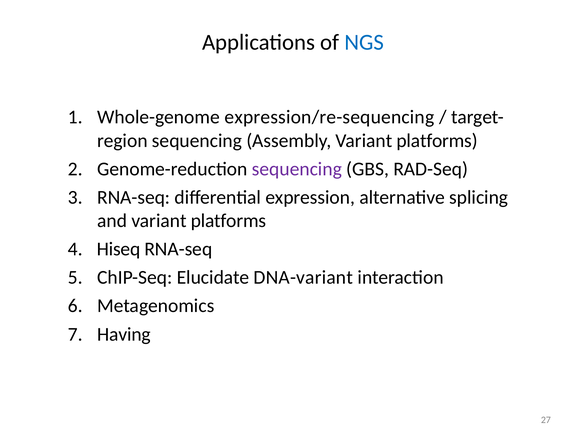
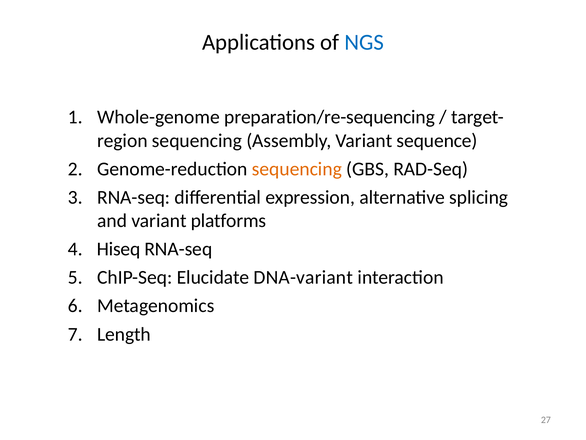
expression/re-sequencing: expression/re-sequencing -> preparation/re-sequencing
Assembly Variant platforms: platforms -> sequence
sequencing at (297, 169) colour: purple -> orange
Having: Having -> Length
